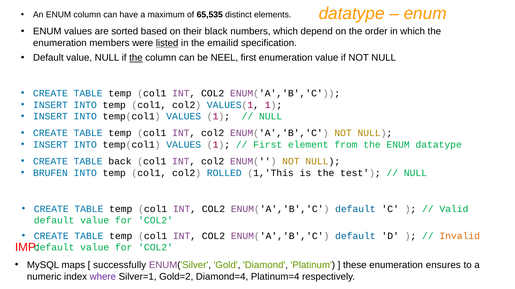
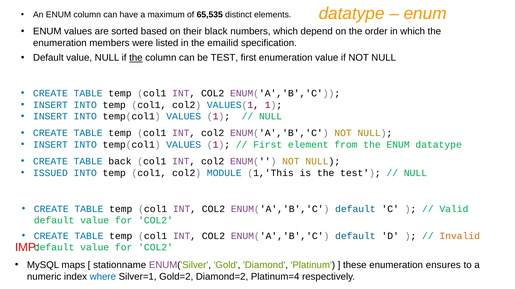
listed underline: present -> none
be NEEL: NEEL -> TEST
BRUFEN: BRUFEN -> ISSUED
ROLLED: ROLLED -> MODULE
successfully: successfully -> stationname
where colour: purple -> blue
Diamond=4: Diamond=4 -> Diamond=2
